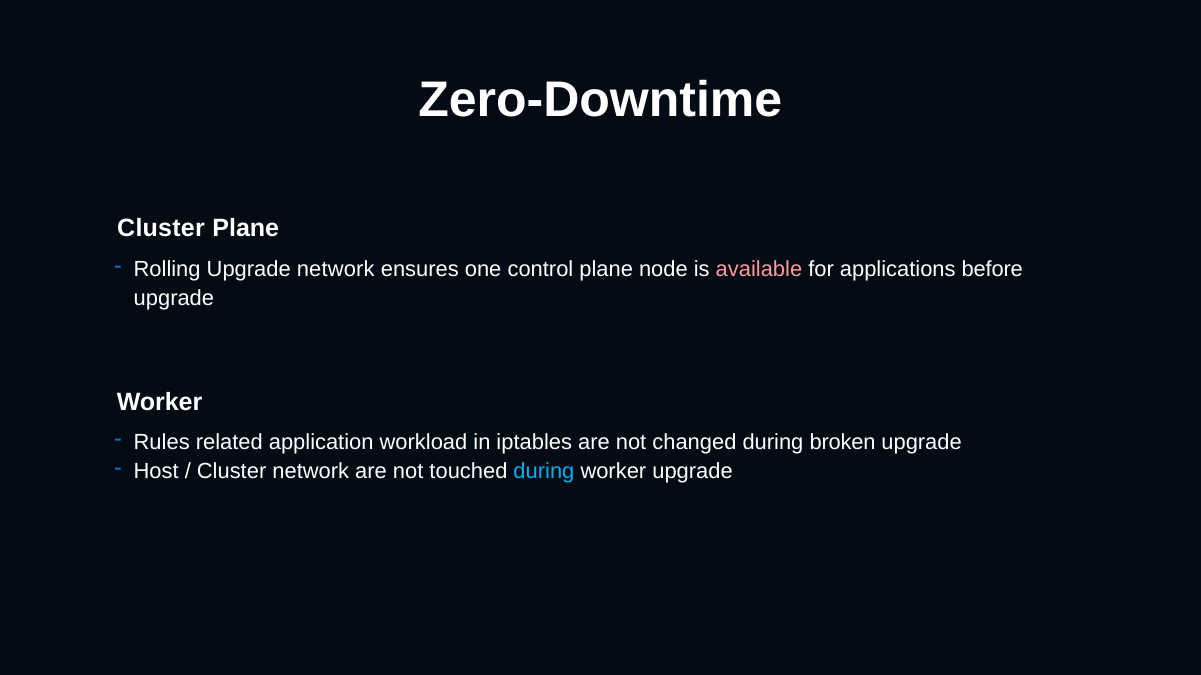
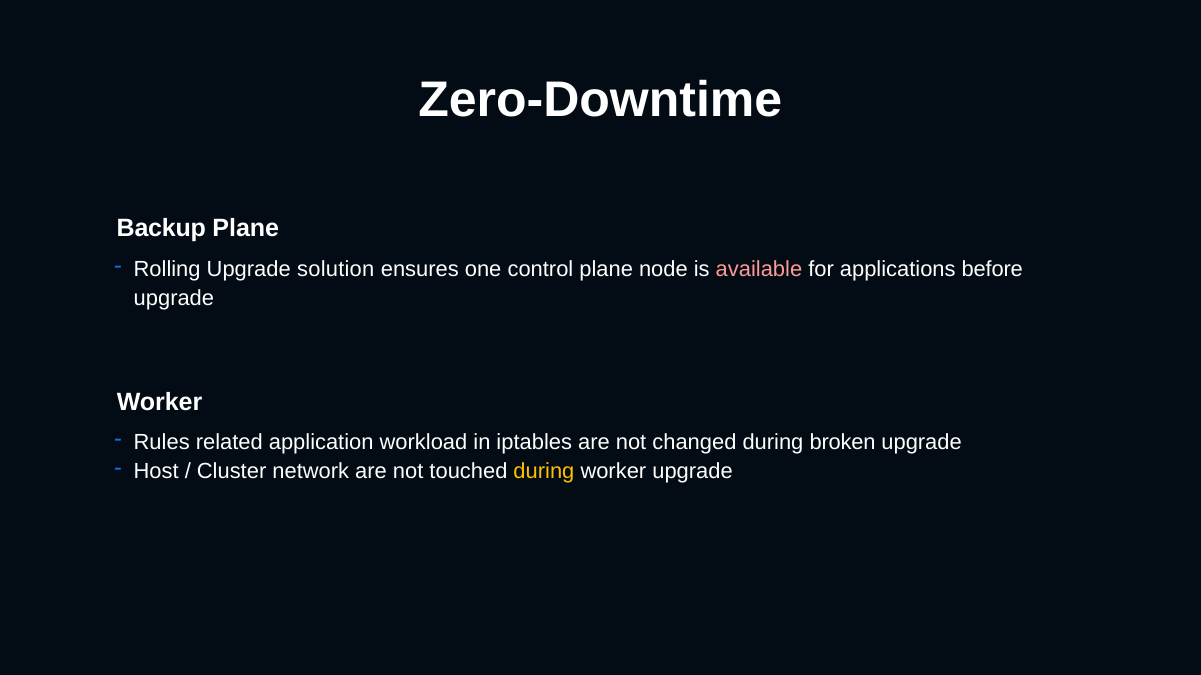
Cluster at (161, 229): Cluster -> Backup
Upgrade network: network -> solution
during at (544, 472) colour: light blue -> yellow
